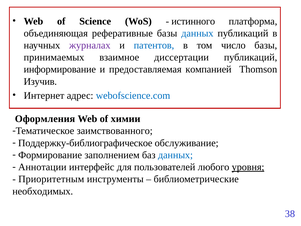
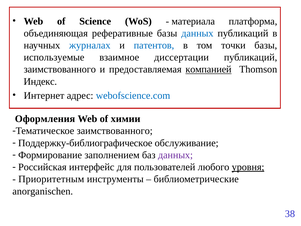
истинного: истинного -> материала
журналах colour: purple -> blue
число: число -> точки
принимаемых: принимаемых -> используемые
информирование at (60, 69): информирование -> заимствованного
компанией underline: none -> present
Изучив: Изучив -> Индекс
данных at (175, 155) colour: blue -> purple
Аннотации: Аннотации -> Российская
необходимых: необходимых -> anorganischen
